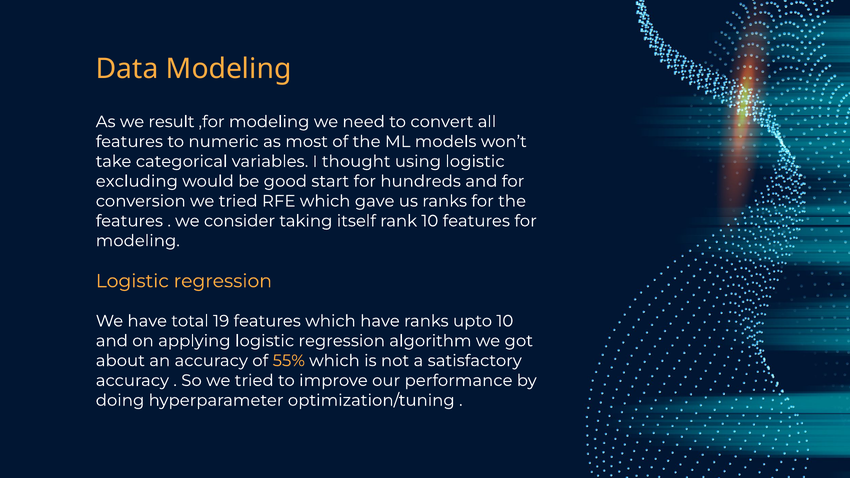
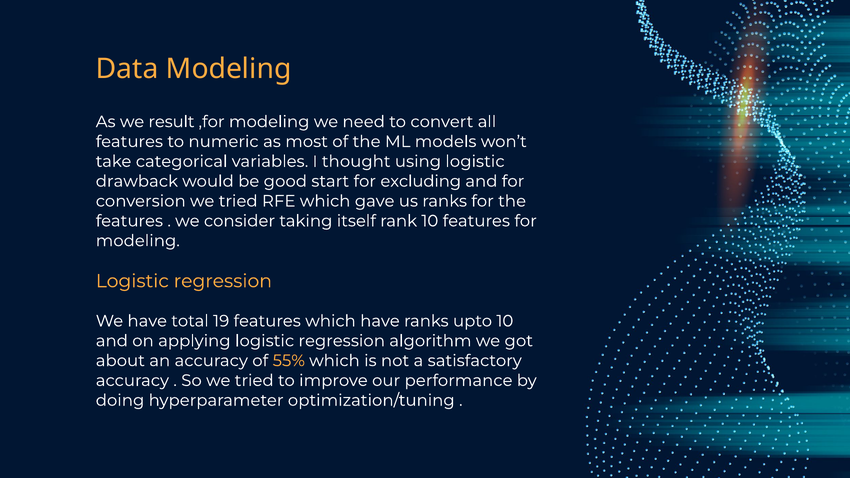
excluding: excluding -> drawback
hundreds: hundreds -> excluding
